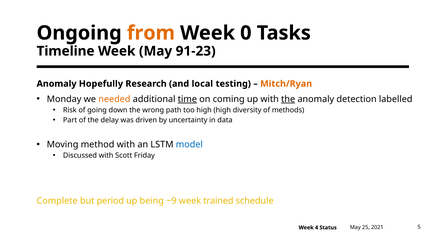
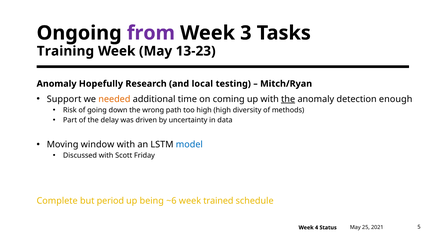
from colour: orange -> purple
0: 0 -> 3
Timeline: Timeline -> Training
91-23: 91-23 -> 13-23
Mitch/Ryan colour: orange -> black
Monday: Monday -> Support
time underline: present -> none
labelled: labelled -> enough
method: method -> window
~9: ~9 -> ~6
